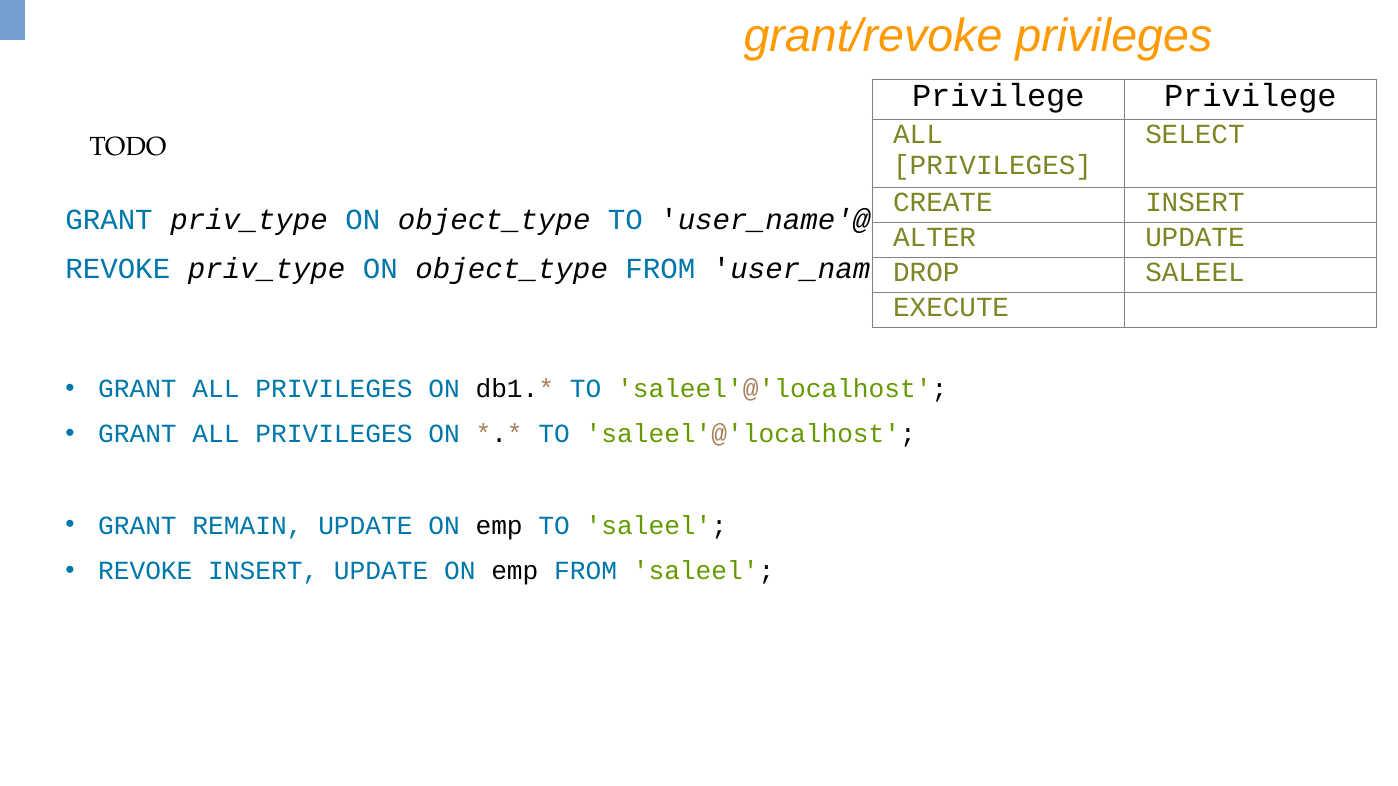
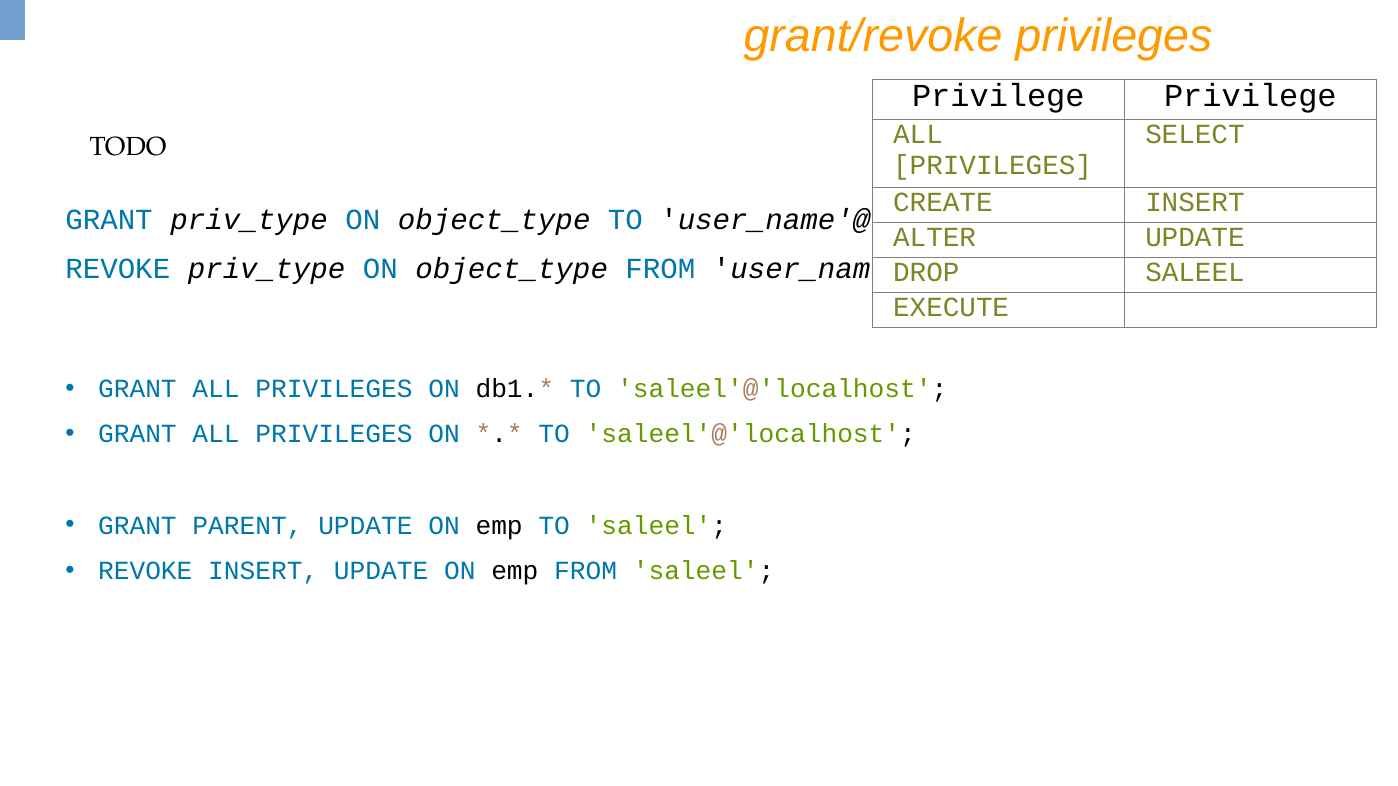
REMAIN: REMAIN -> PARENT
